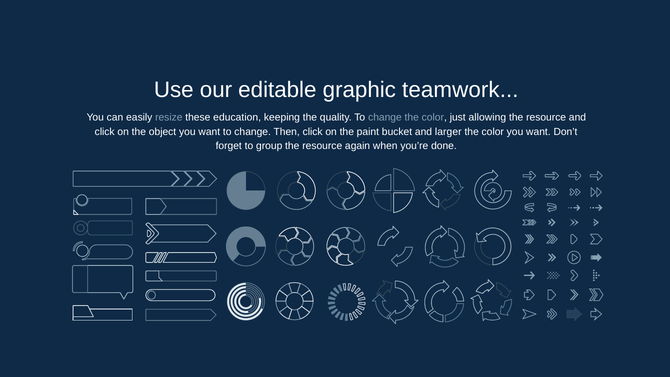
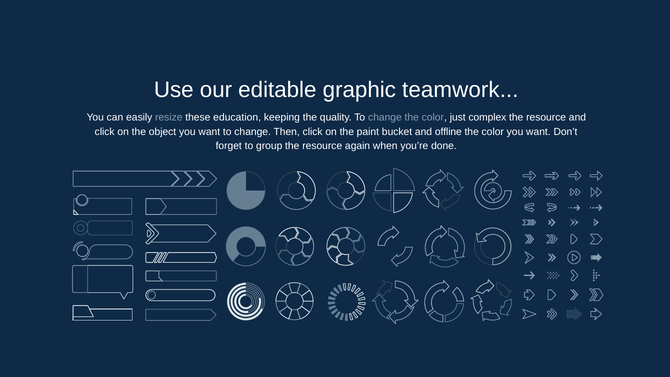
allowing: allowing -> complex
larger: larger -> offline
